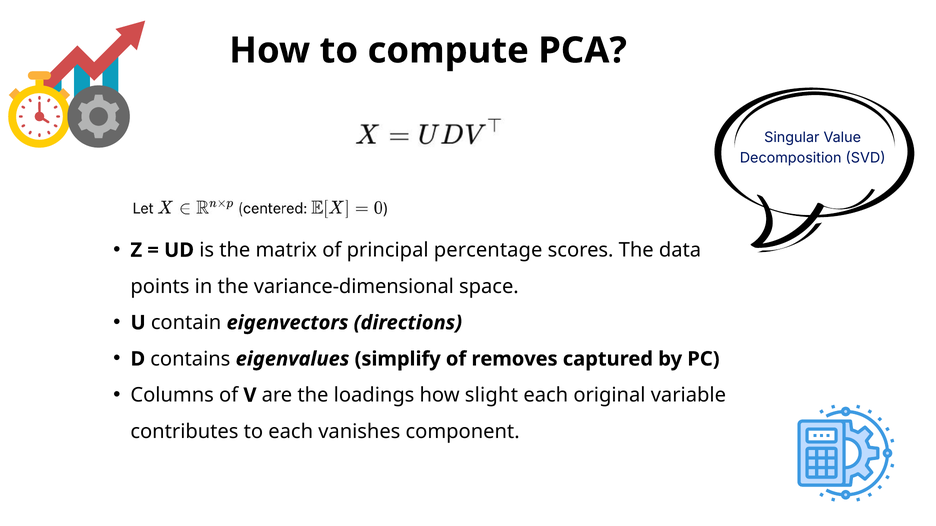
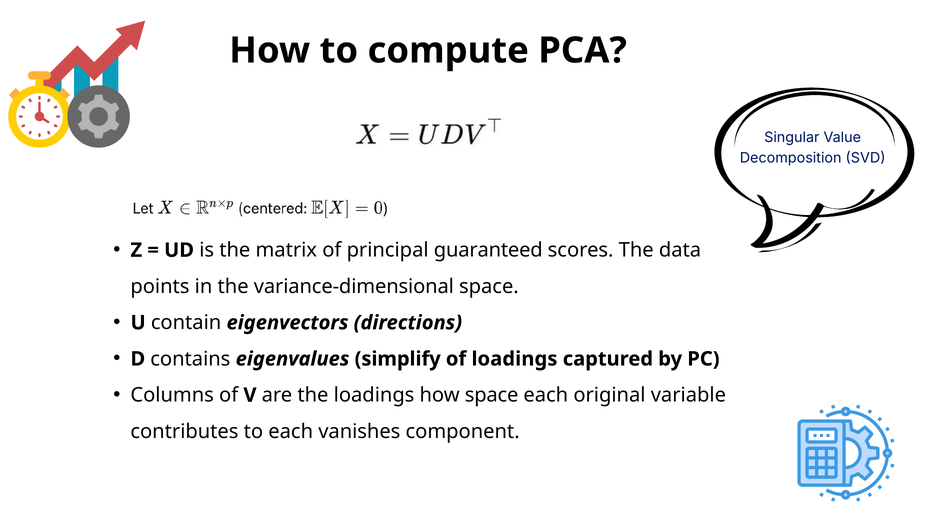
percentage: percentage -> guaranteed
of removes: removes -> loadings
how slight: slight -> space
